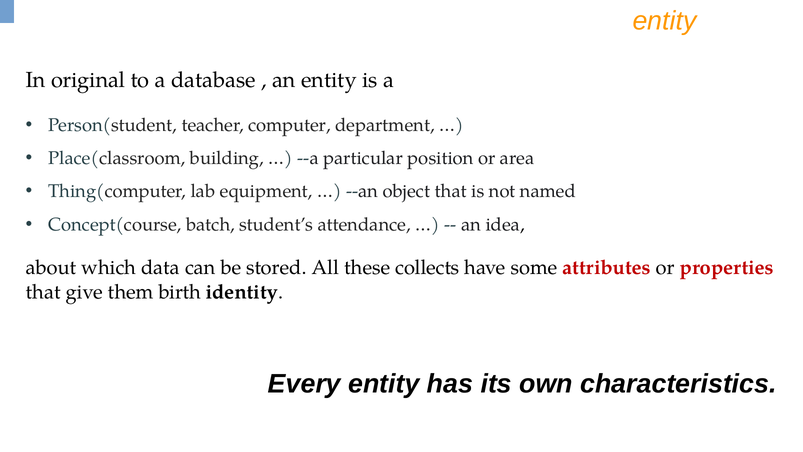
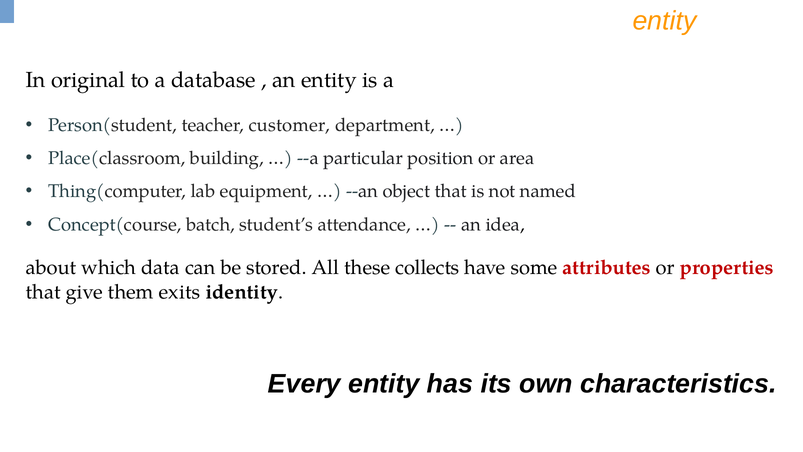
computer: computer -> customer
birth: birth -> exits
